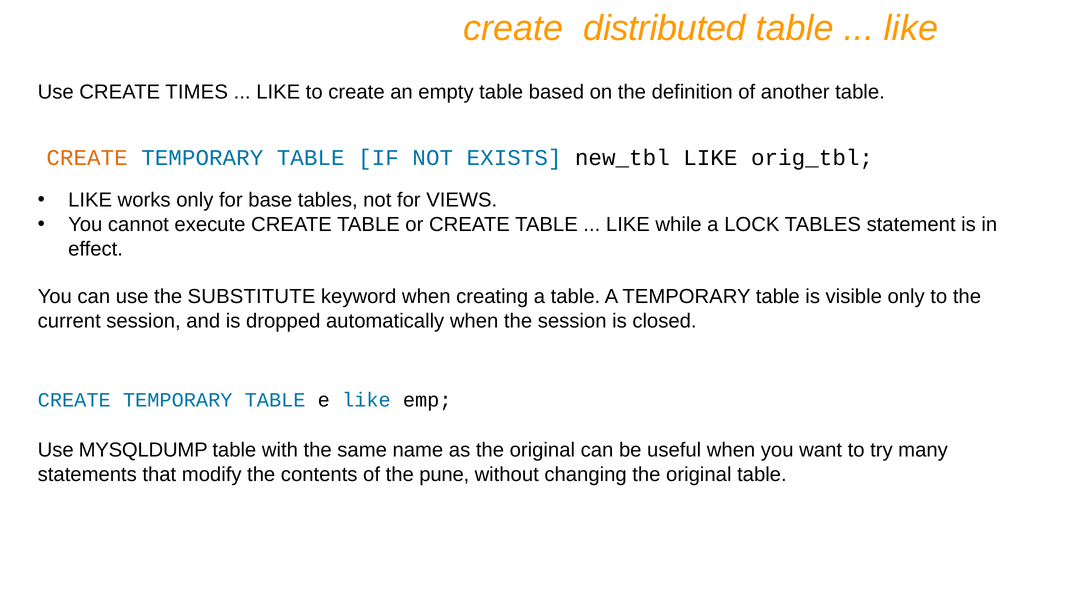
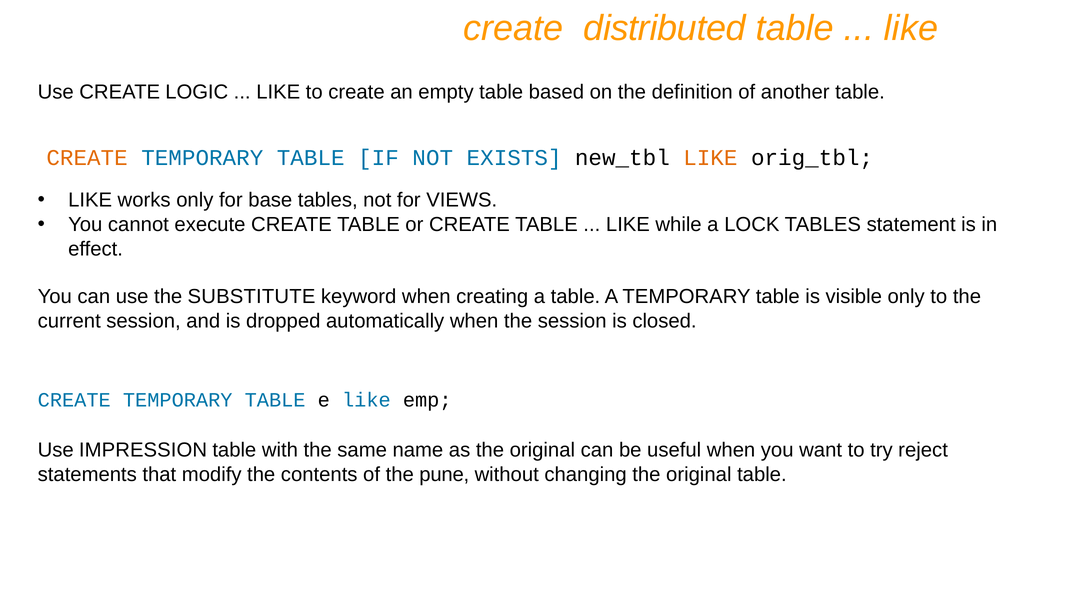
TIMES: TIMES -> LOGIC
LIKE at (710, 158) colour: black -> orange
MYSQLDUMP: MYSQLDUMP -> IMPRESSION
many: many -> reject
